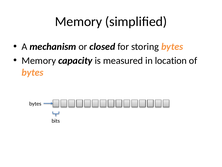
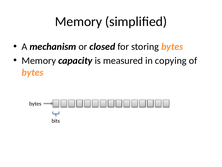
location: location -> copying
